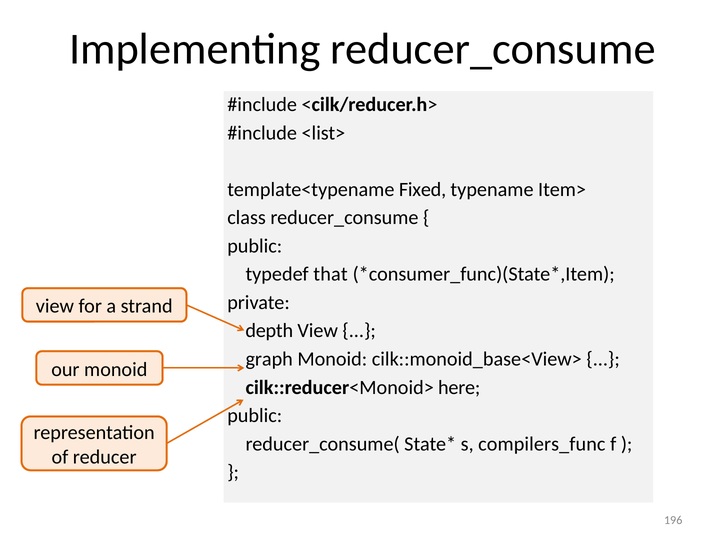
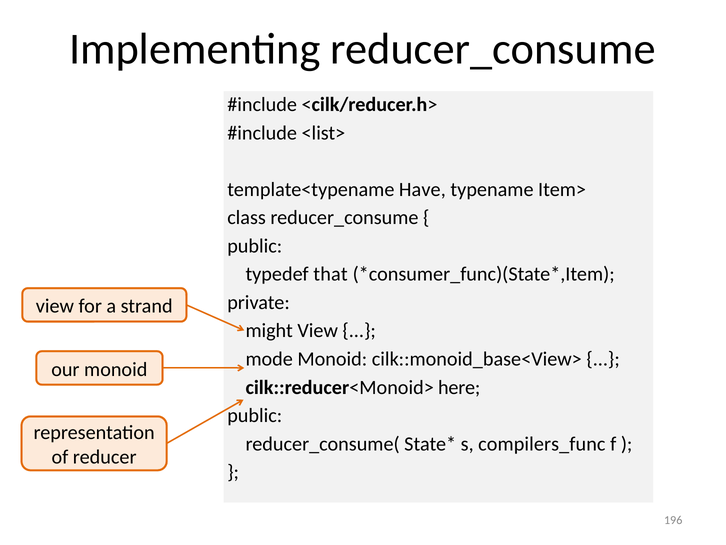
Fixed: Fixed -> Have
depth: depth -> might
graph: graph -> mode
